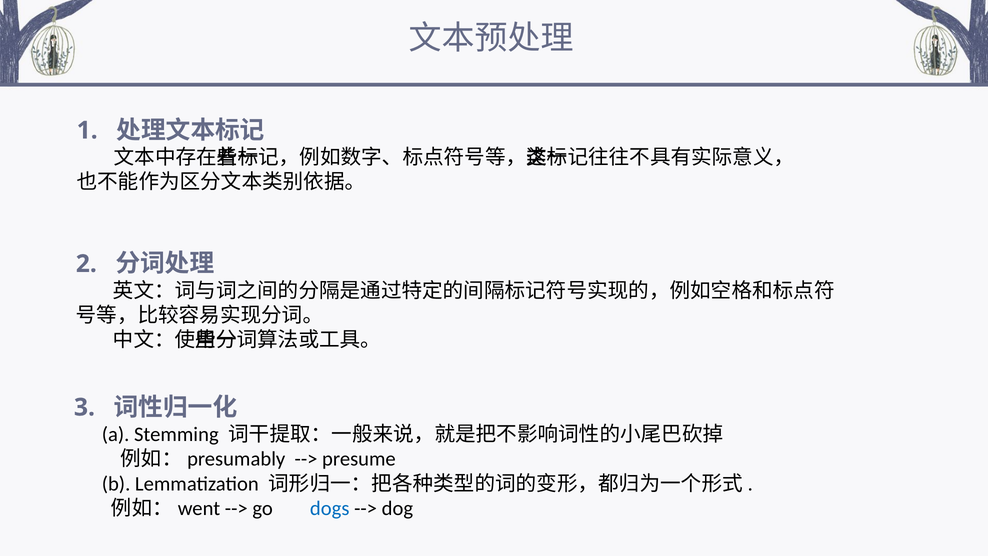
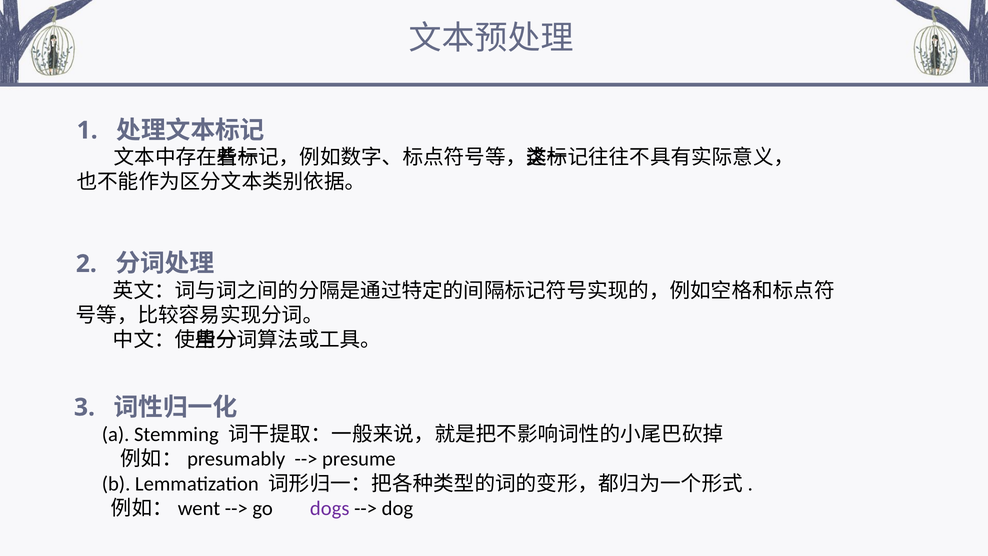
dogs colour: blue -> purple
